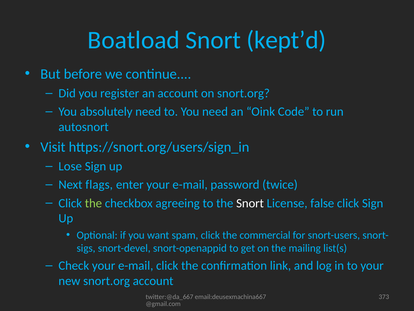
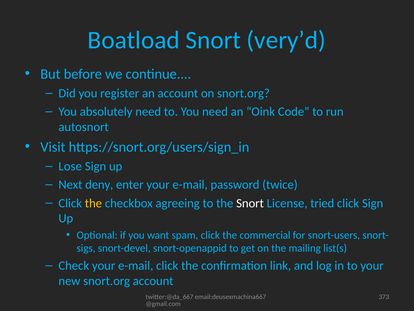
kept’d: kept’d -> very’d
flags: flags -> deny
the at (93, 203) colour: light green -> yellow
false: false -> tried
